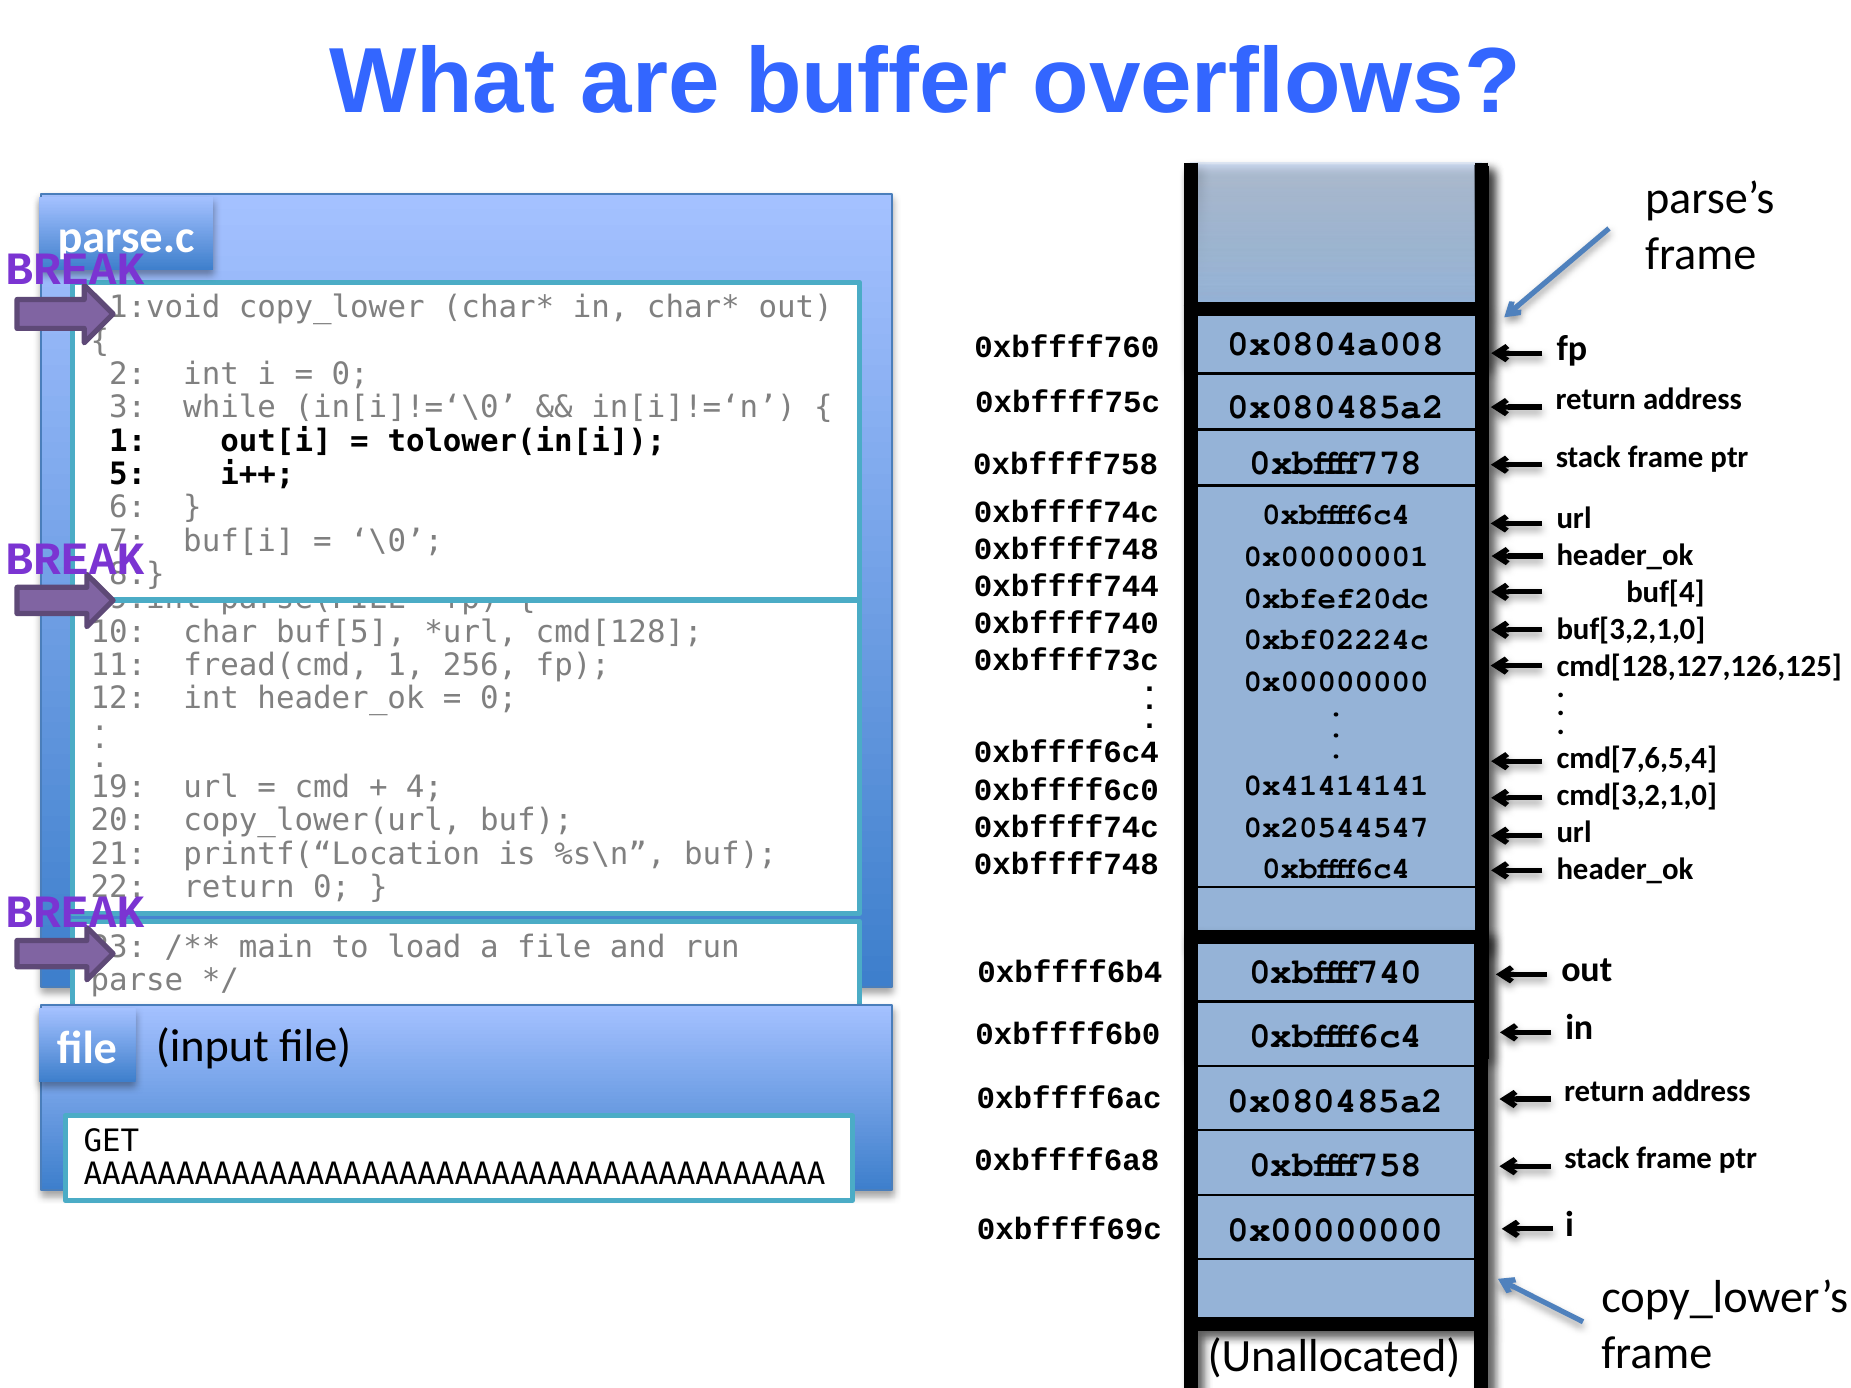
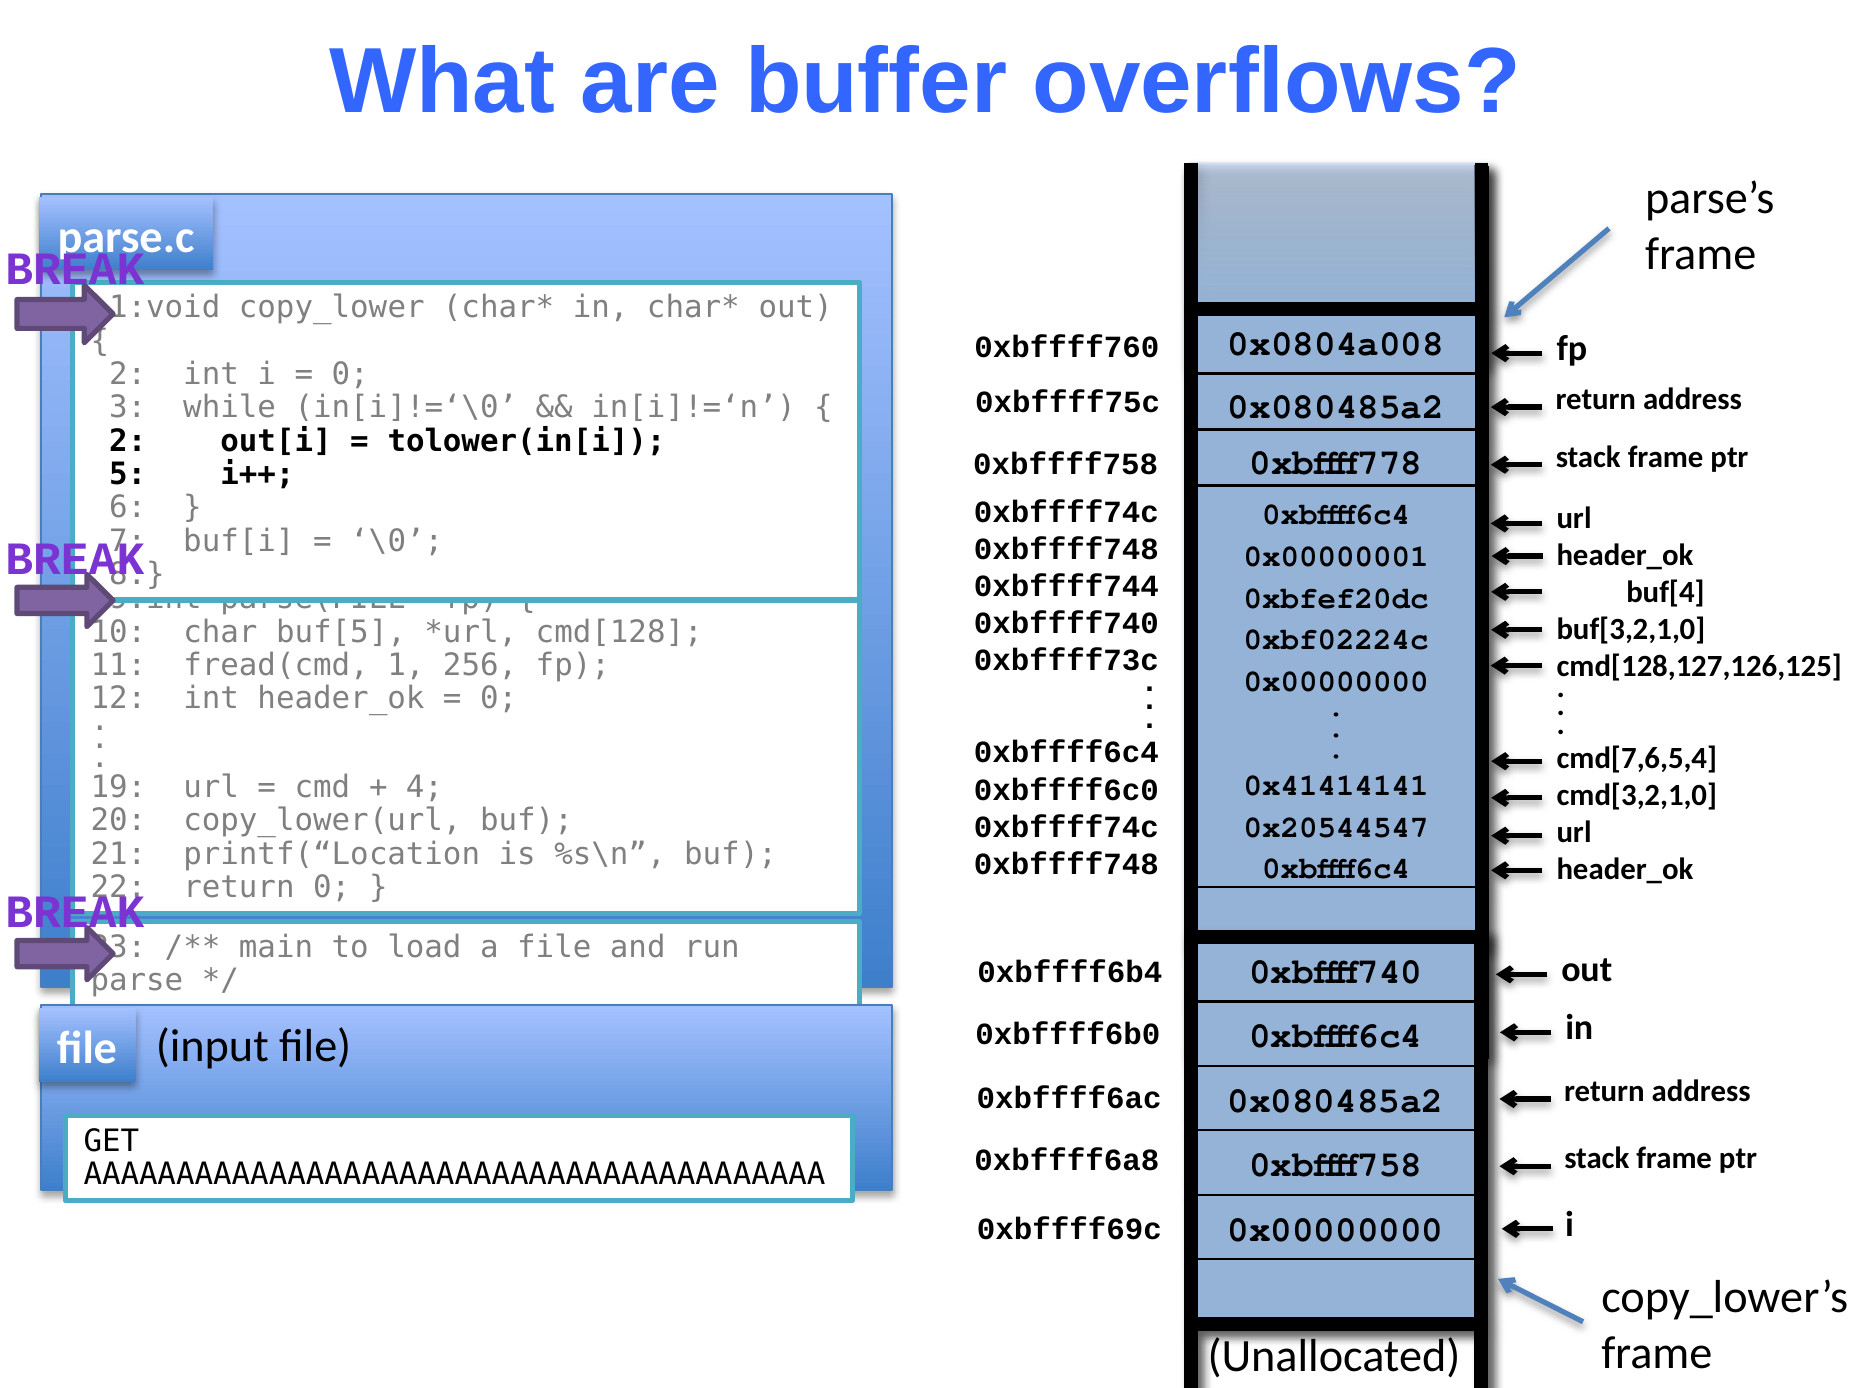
1 at (128, 441): 1 -> 2
